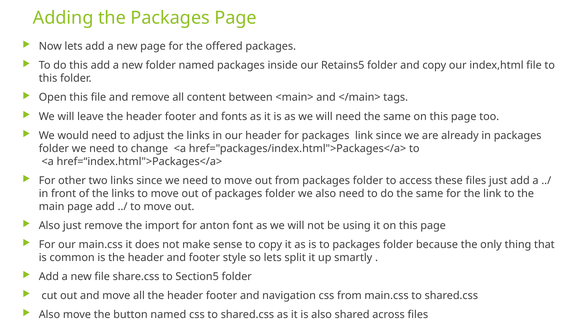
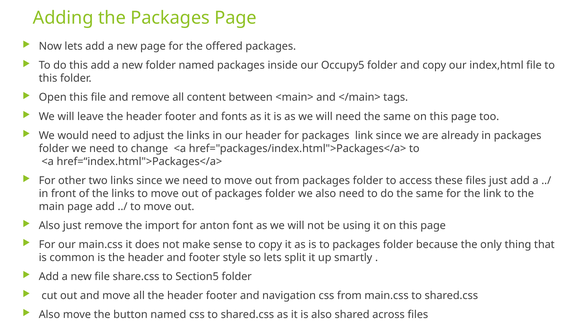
Retains5: Retains5 -> Occupy5
